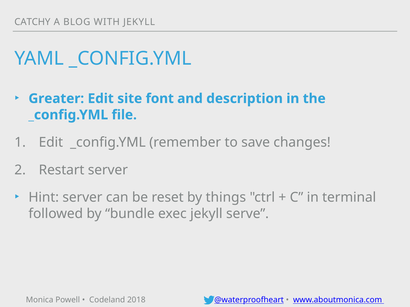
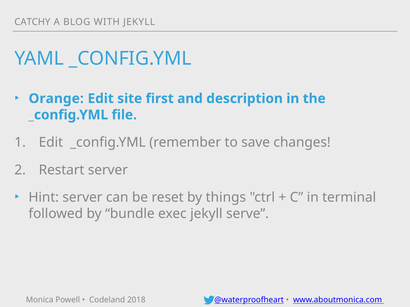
Greater: Greater -> Orange
font: font -> first
